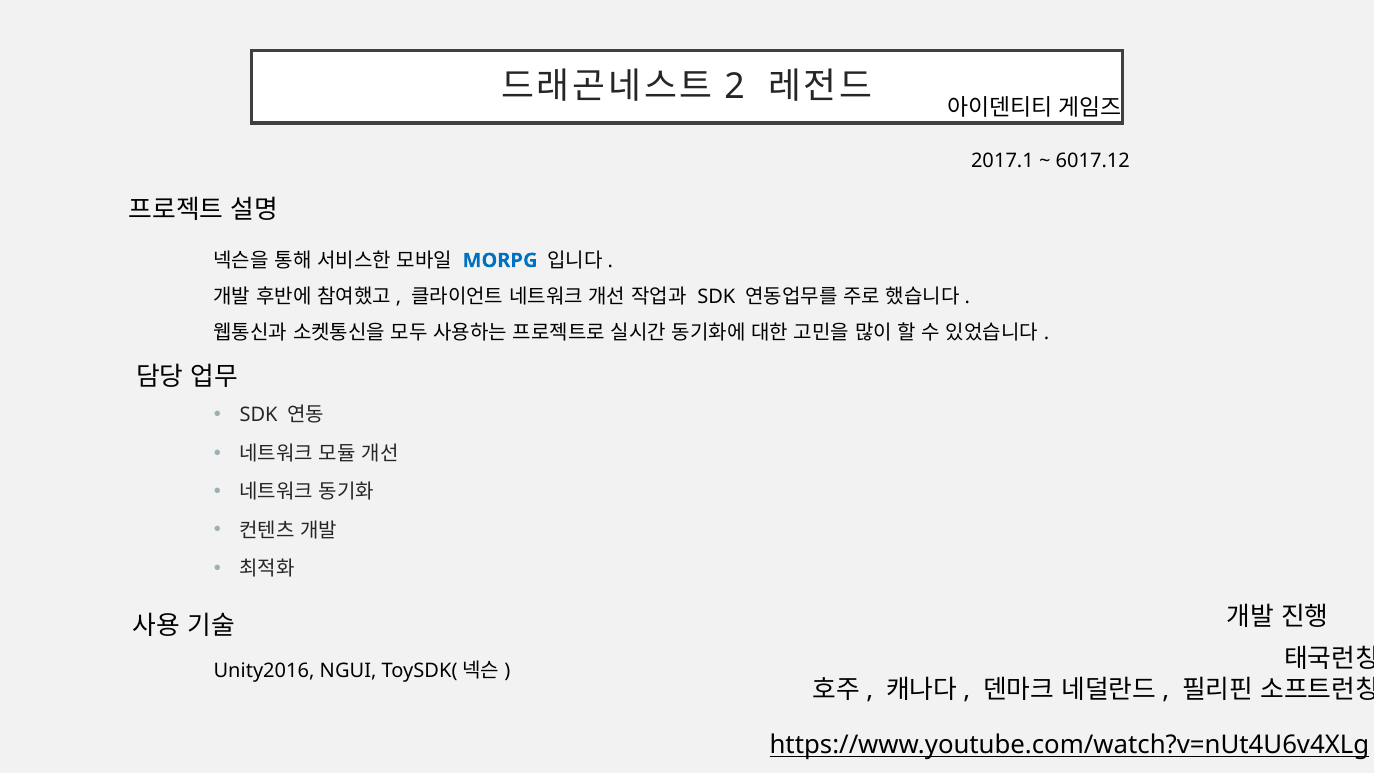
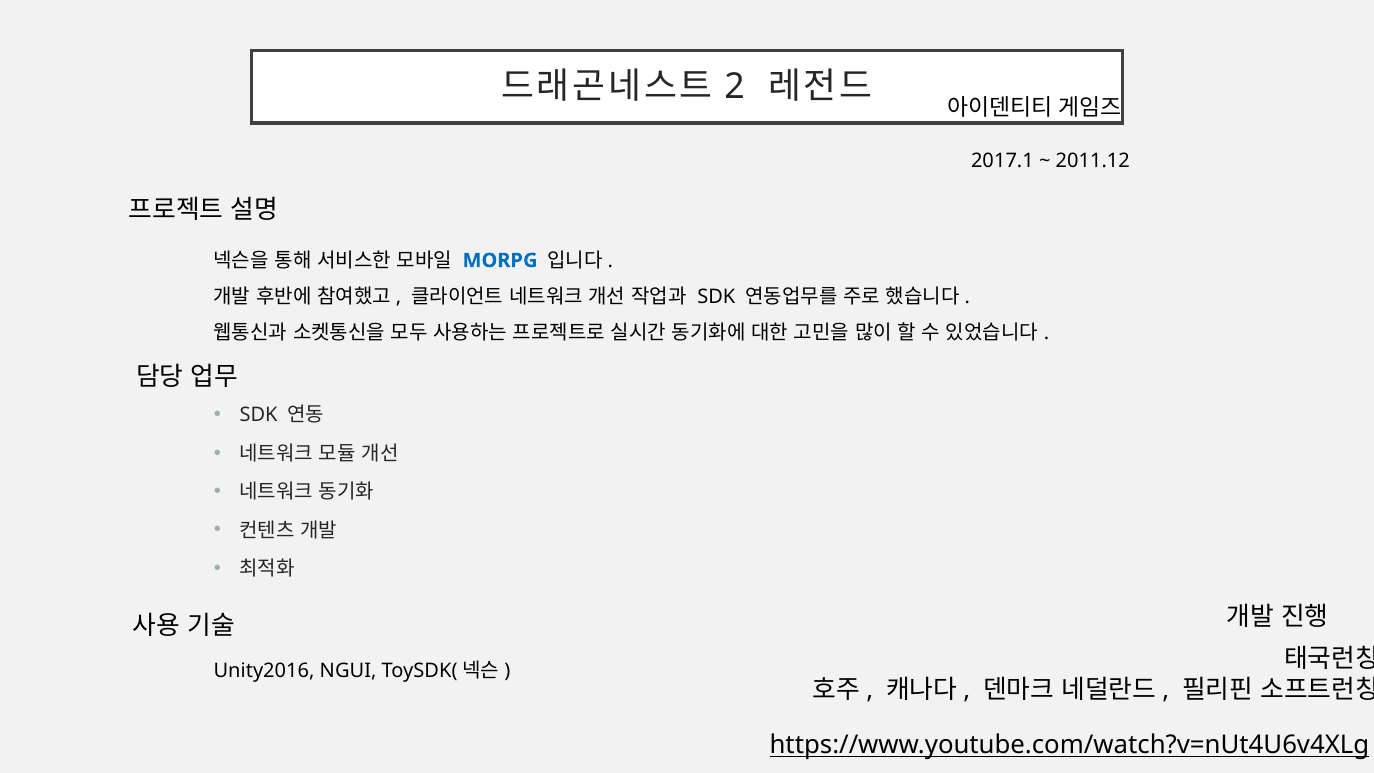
6017.12: 6017.12 -> 2011.12
